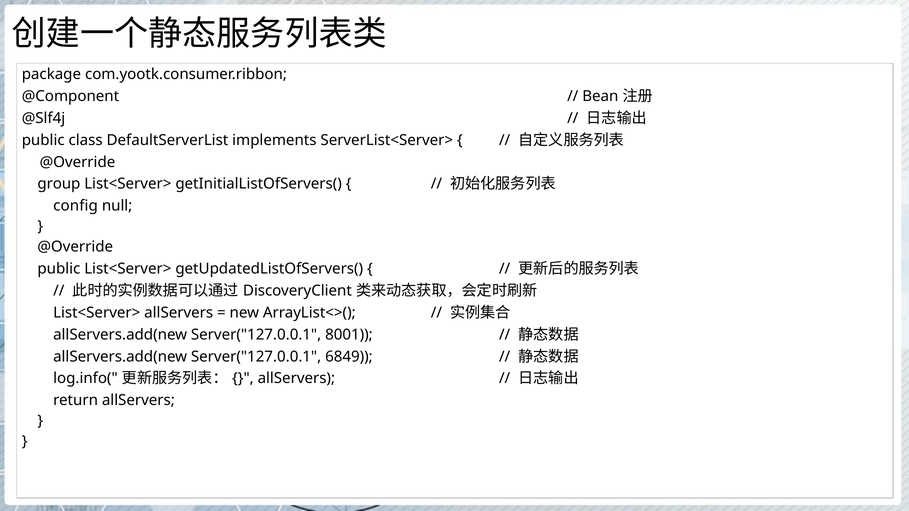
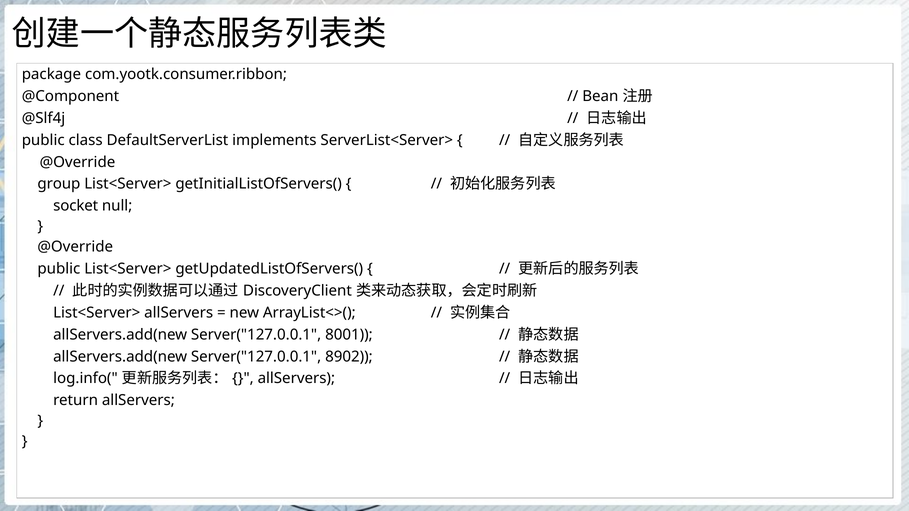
config: config -> socket
6849: 6849 -> 8902
